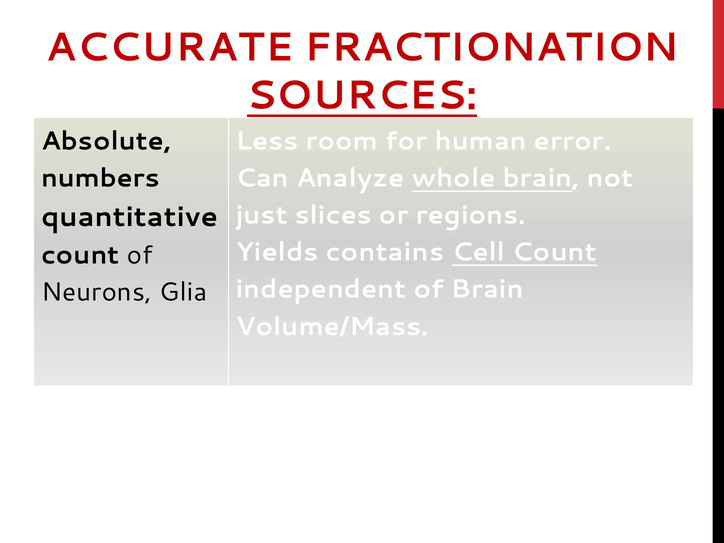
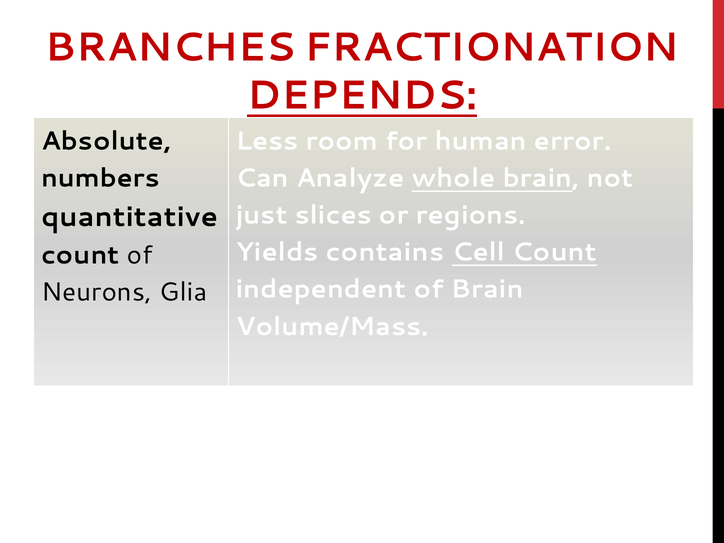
ACCURATE: ACCURATE -> BRANCHES
SOURCES: SOURCES -> DEPENDS
